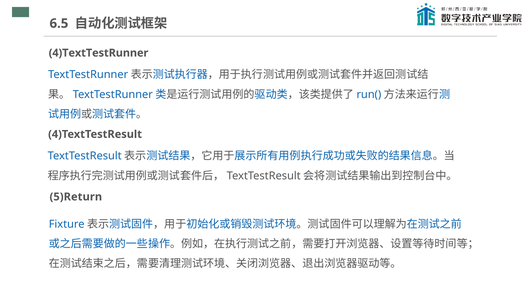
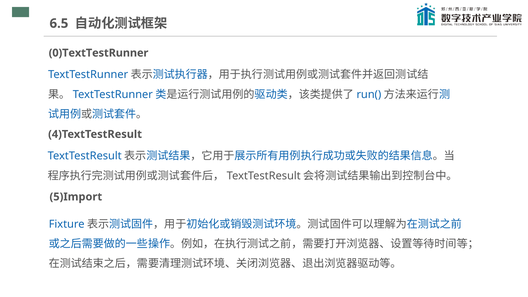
4)TextTestRunner: 4)TextTestRunner -> 0)TextTestRunner
5)Return: 5)Return -> 5)Import
